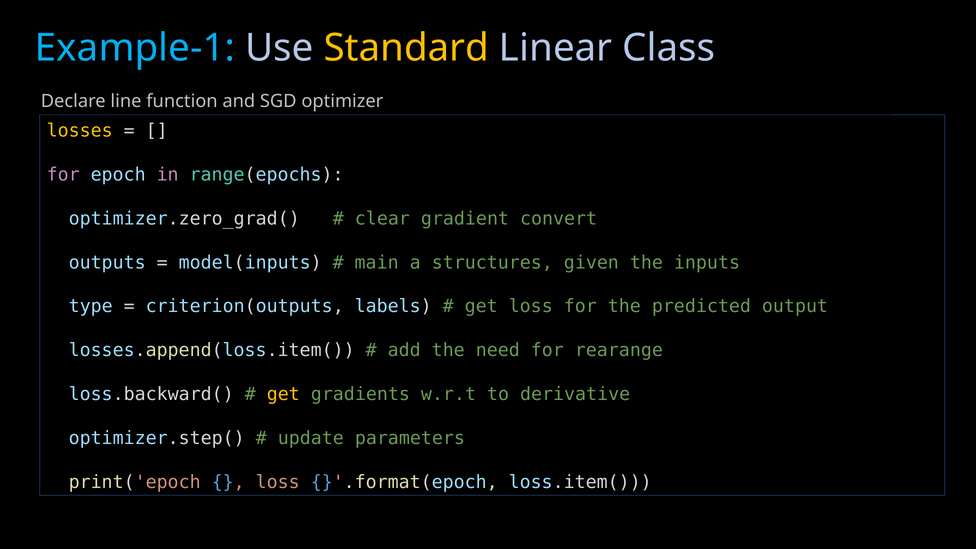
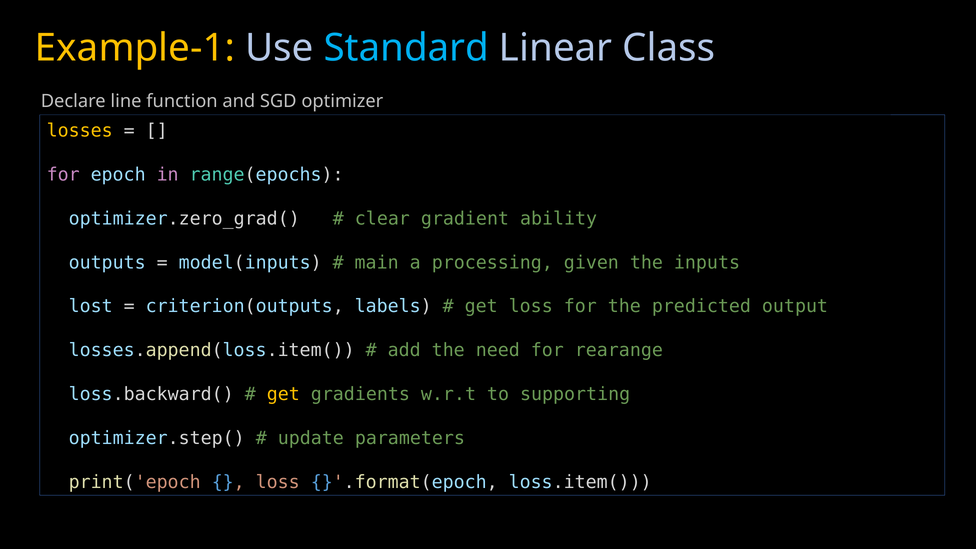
Example-1 colour: light blue -> yellow
Standard colour: yellow -> light blue
convert: convert -> ability
structures: structures -> processing
type: type -> lost
derivative: derivative -> supporting
